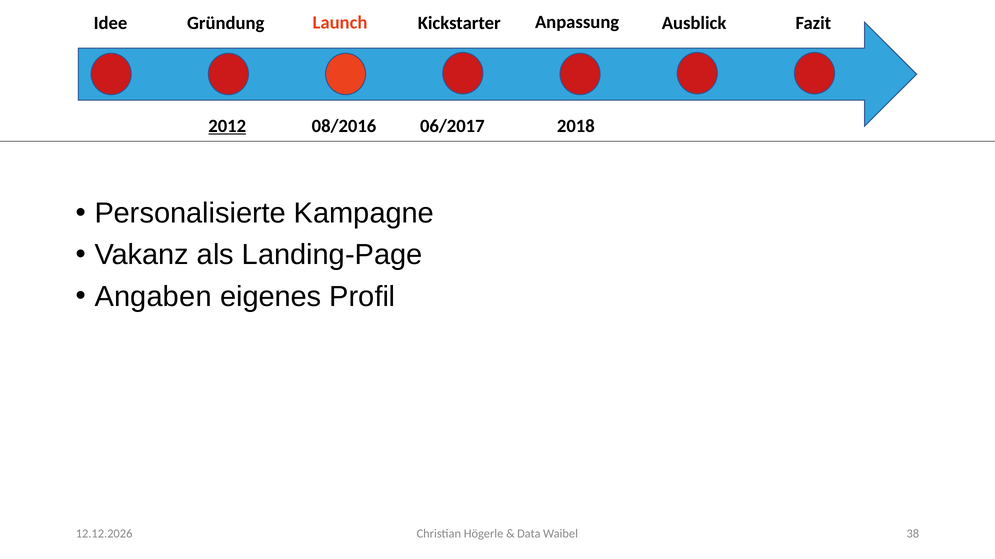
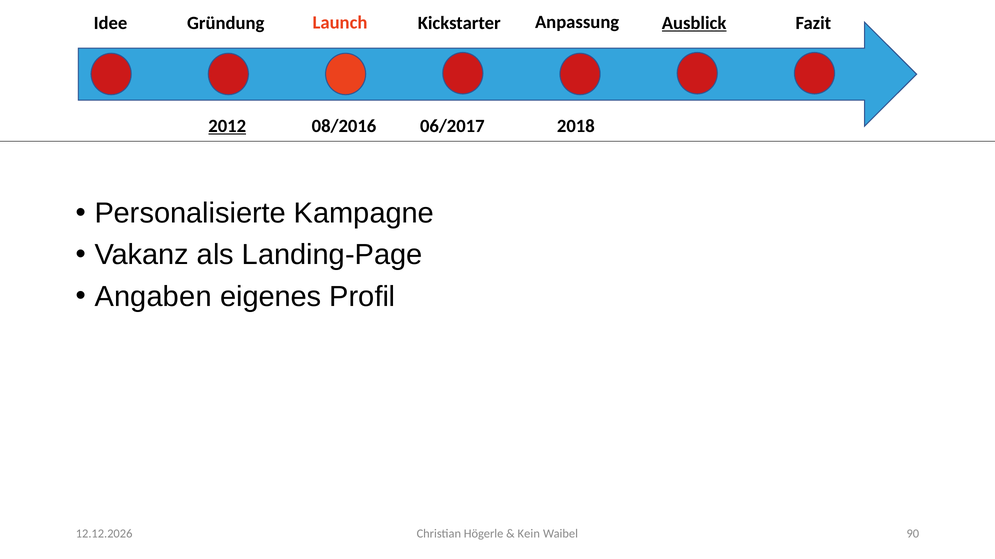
Ausblick underline: none -> present
38: 38 -> 90
Data: Data -> Kein
